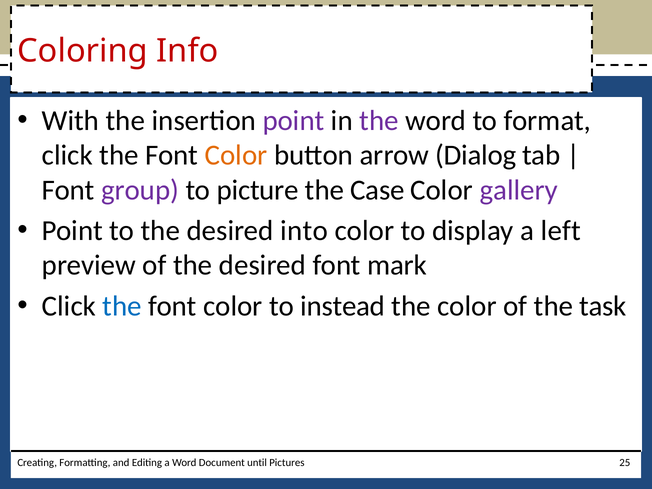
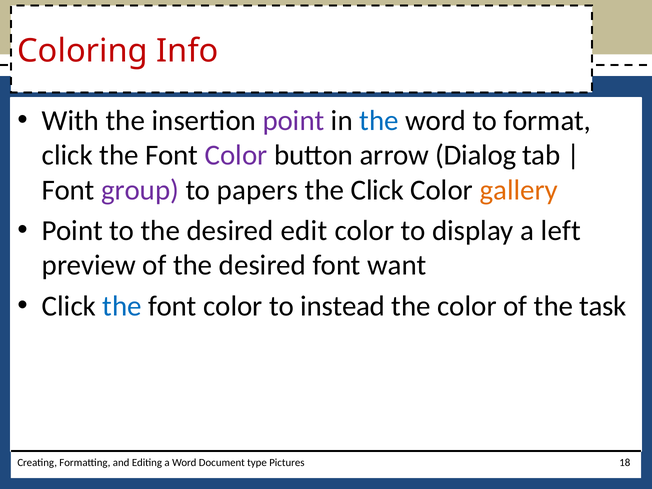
the at (379, 120) colour: purple -> blue
Color at (236, 155) colour: orange -> purple
picture: picture -> papers
the Case: Case -> Click
gallery colour: purple -> orange
into: into -> edit
mark: mark -> want
until: until -> type
25: 25 -> 18
